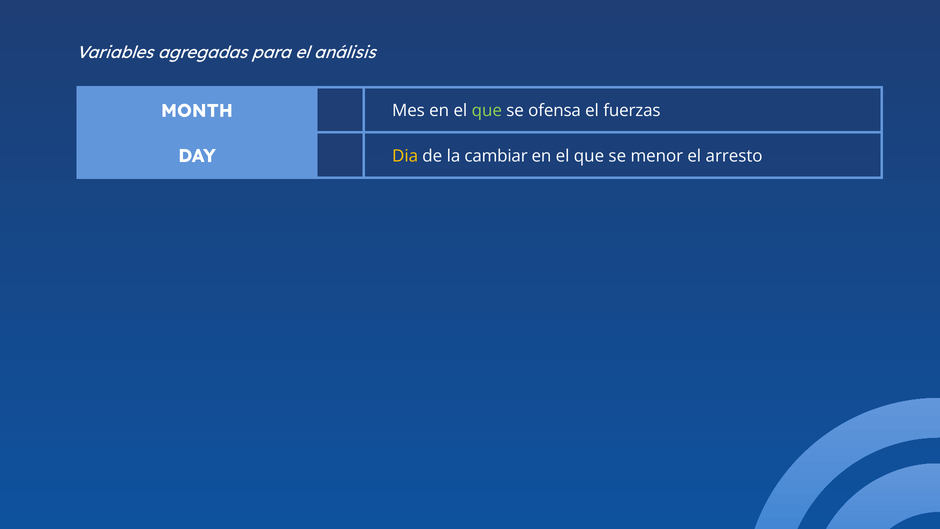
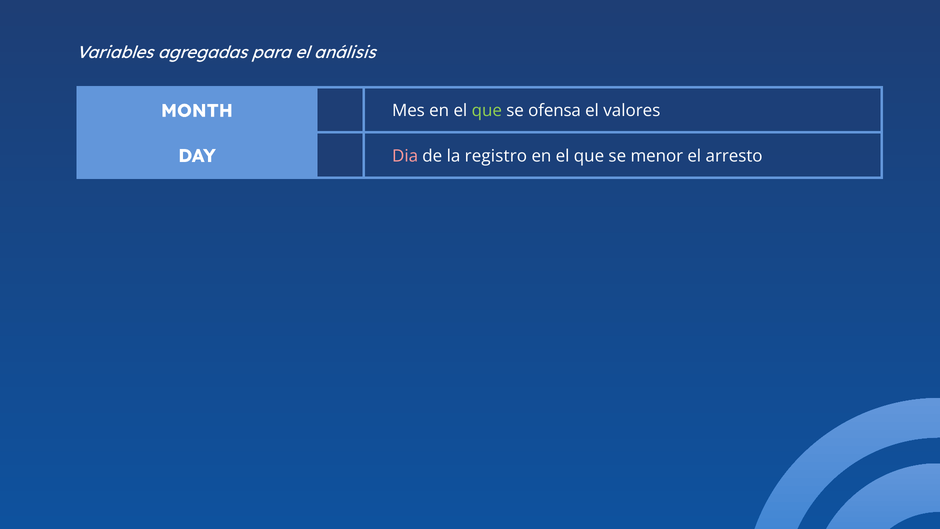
fuerzas: fuerzas -> valores
Dia colour: yellow -> pink
cambiar: cambiar -> registro
